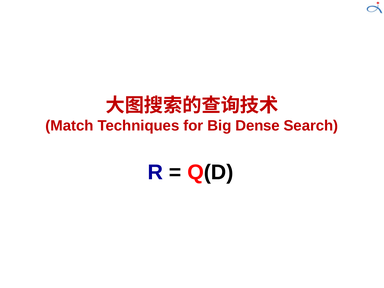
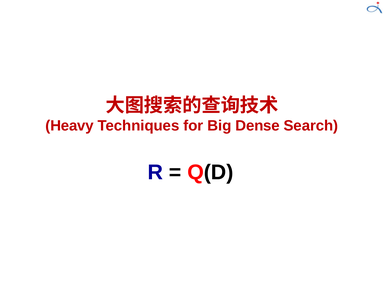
Match: Match -> Heavy
